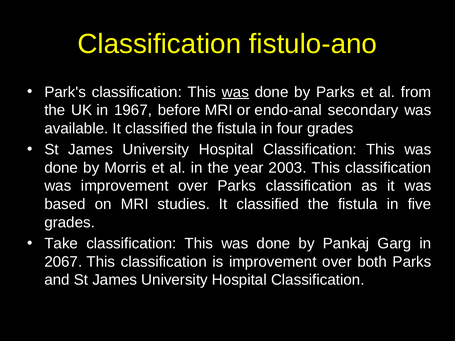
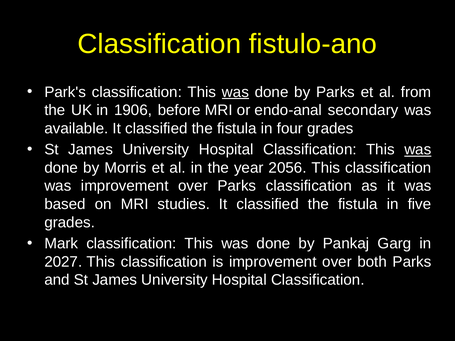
1967: 1967 -> 1906
was at (418, 150) underline: none -> present
2003: 2003 -> 2056
Take: Take -> Mark
2067: 2067 -> 2027
